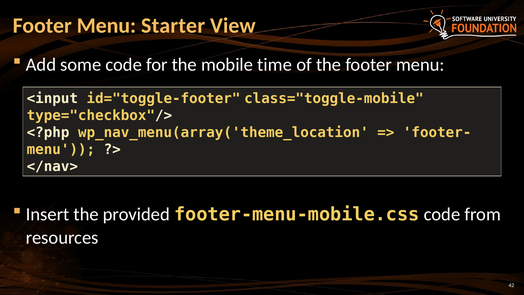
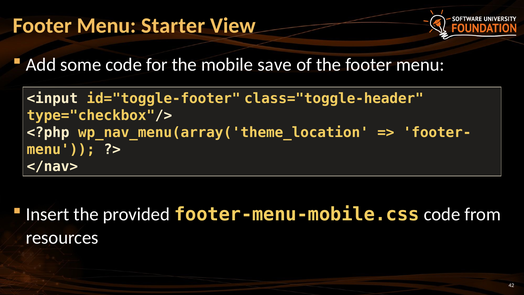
time: time -> save
class="toggle-mobile: class="toggle-mobile -> class="toggle-header
